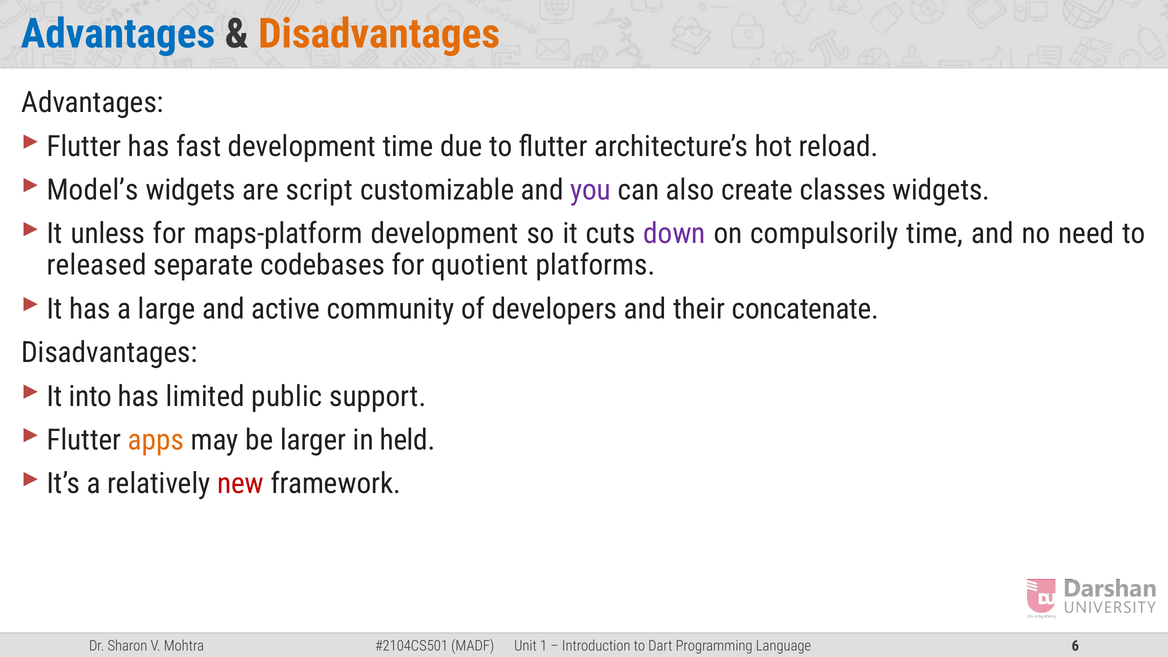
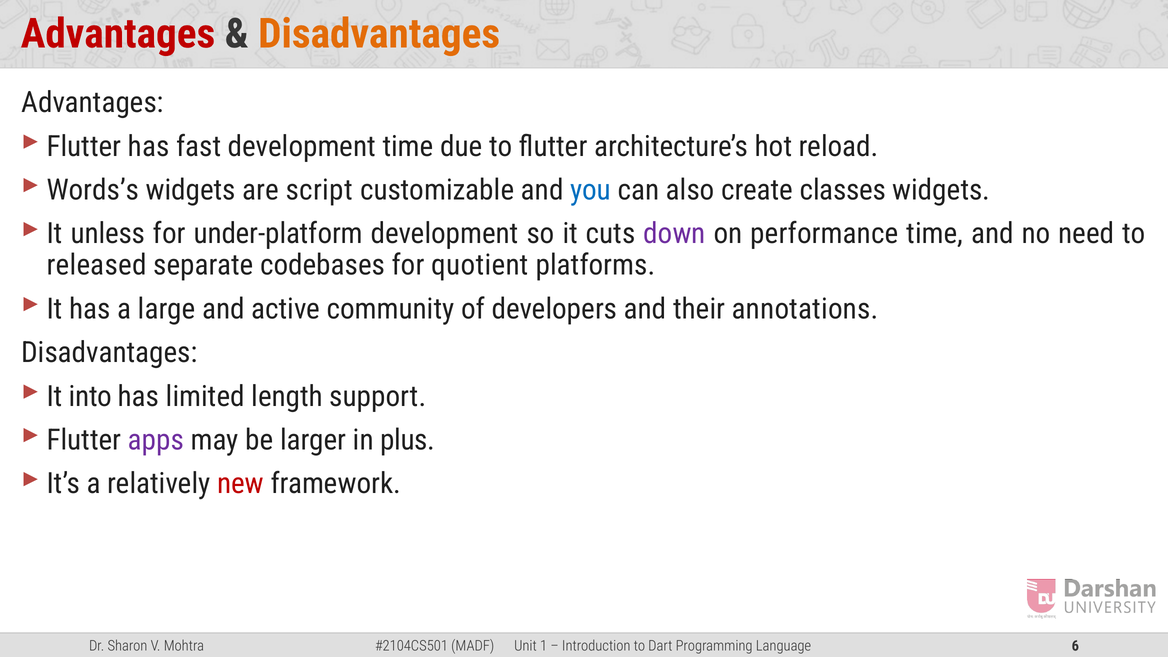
Advantages at (118, 34) colour: blue -> red
Model’s: Model’s -> Words’s
you colour: purple -> blue
maps-platform: maps-platform -> under-platform
compulsorily: compulsorily -> performance
concatenate: concatenate -> annotations
public: public -> length
apps colour: orange -> purple
held: held -> plus
